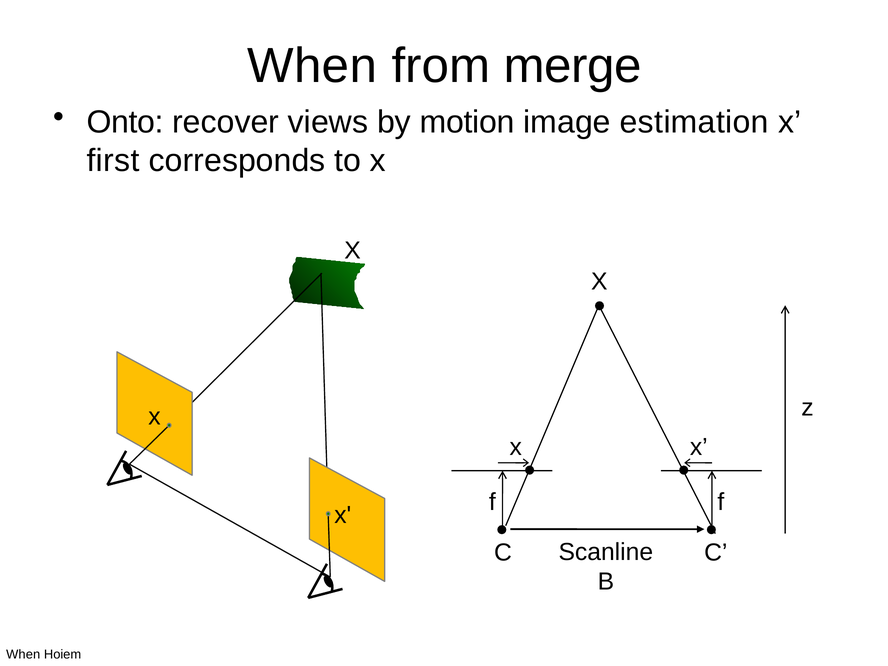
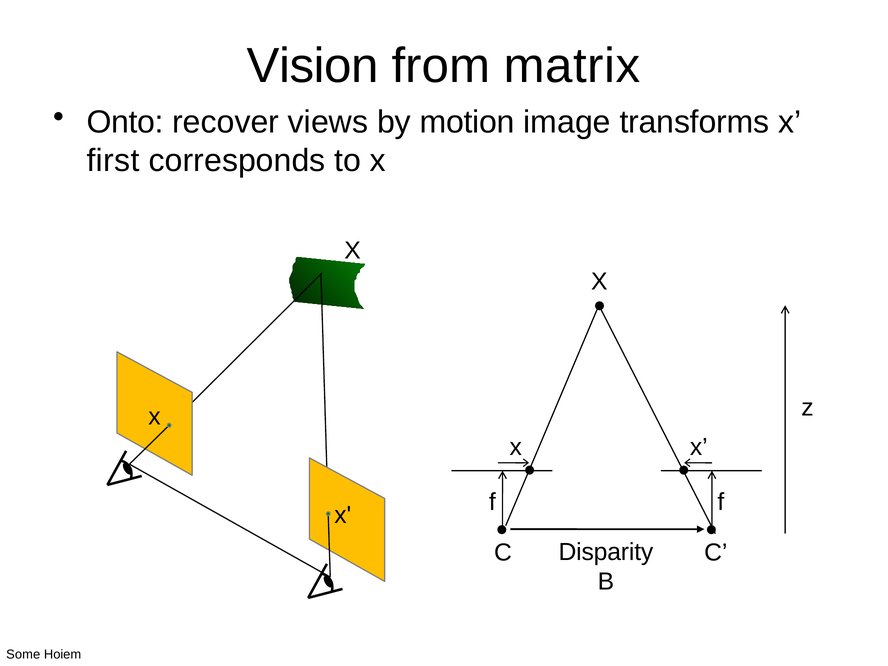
When at (312, 66): When -> Vision
merge: merge -> matrix
estimation: estimation -> transforms
Scanline: Scanline -> Disparity
When at (23, 654): When -> Some
